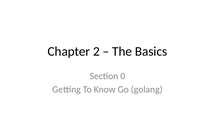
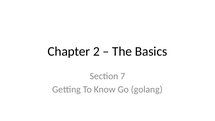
0: 0 -> 7
